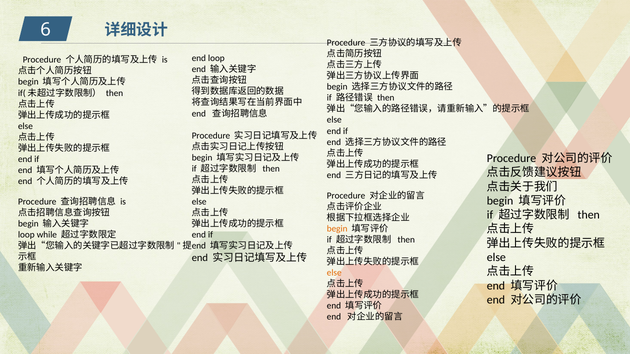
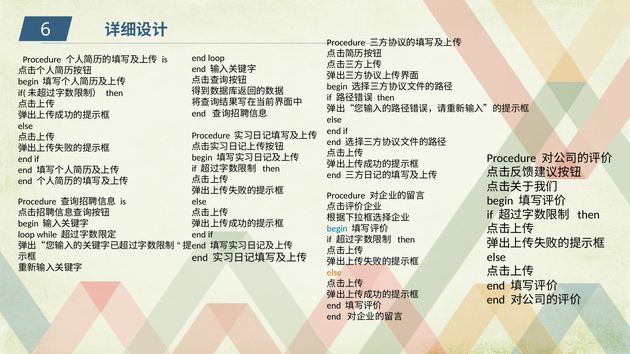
begin at (337, 229) colour: orange -> blue
